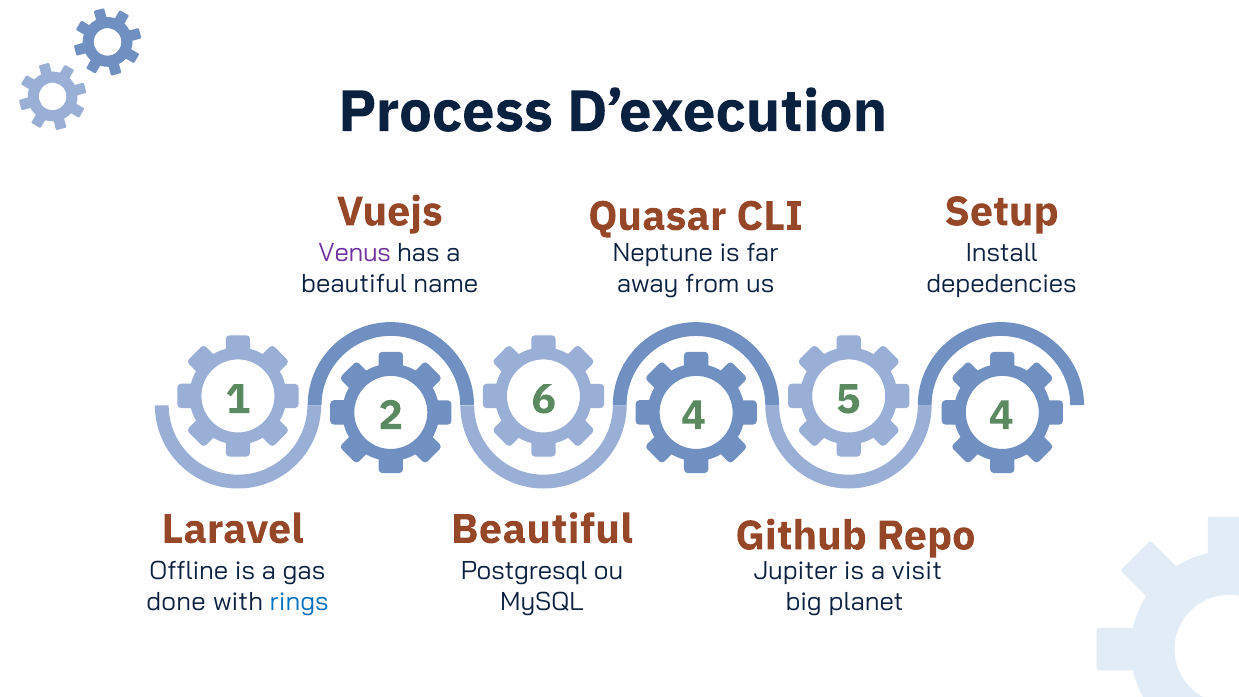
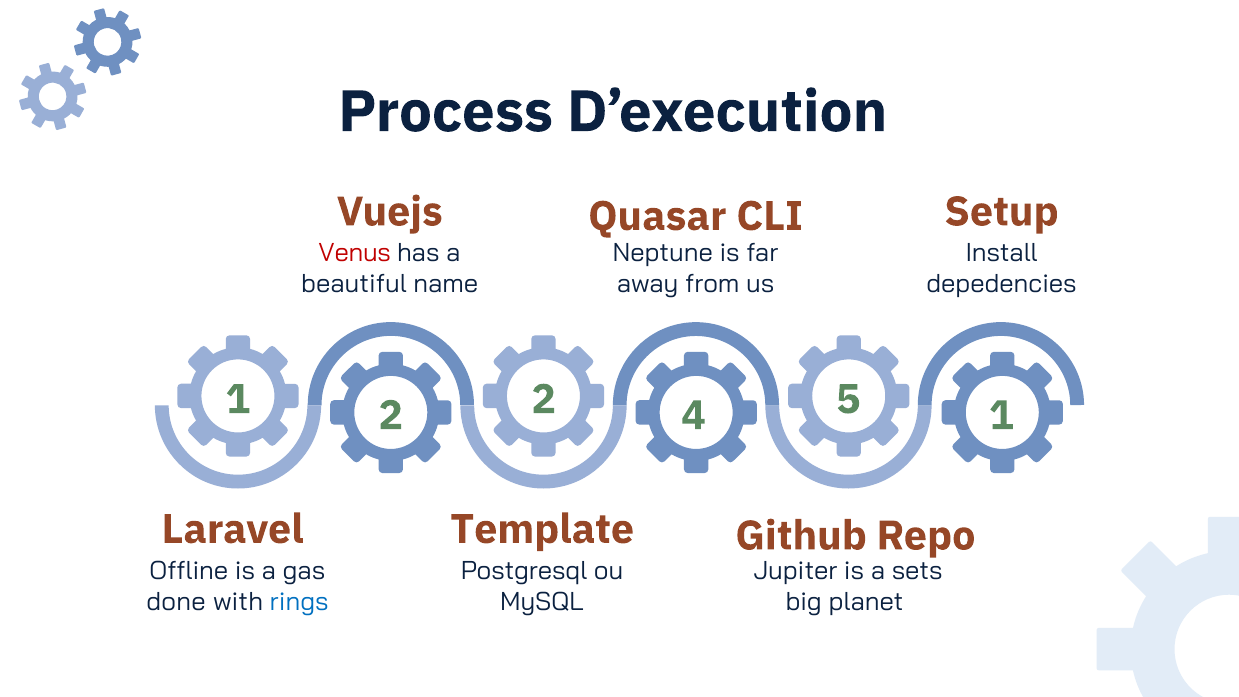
Venus colour: purple -> red
2 6: 6 -> 2
4 4: 4 -> 1
Beautiful at (542, 529): Beautiful -> Template
visit: visit -> sets
